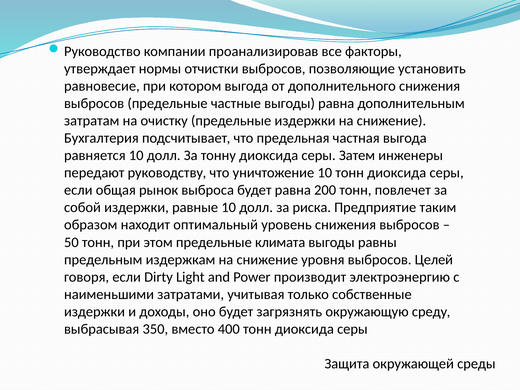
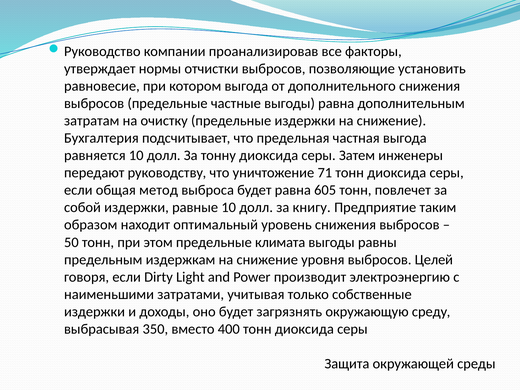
уничтожение 10: 10 -> 71
рынок: рынок -> метод
200: 200 -> 605
риска: риска -> книгу
